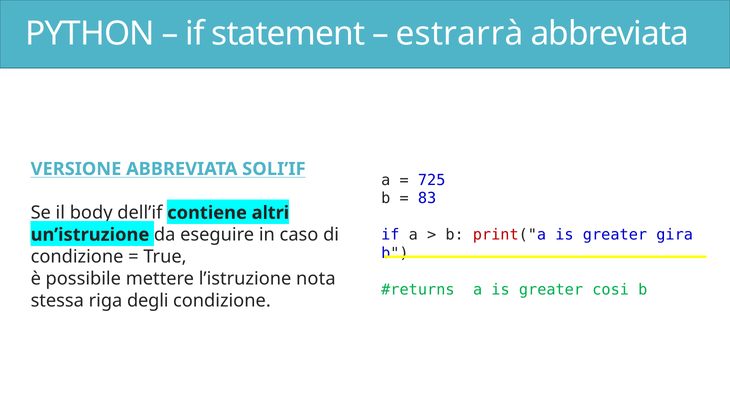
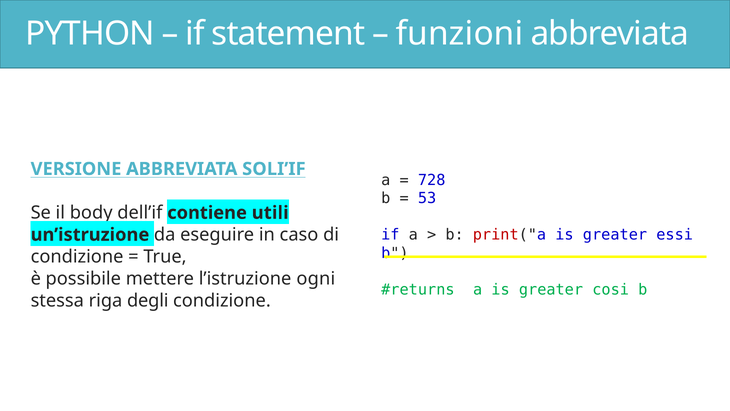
estrarrà: estrarrà -> funzioni
725: 725 -> 728
83: 83 -> 53
altri: altri -> utili
gira: gira -> essi
nota: nota -> ogni
